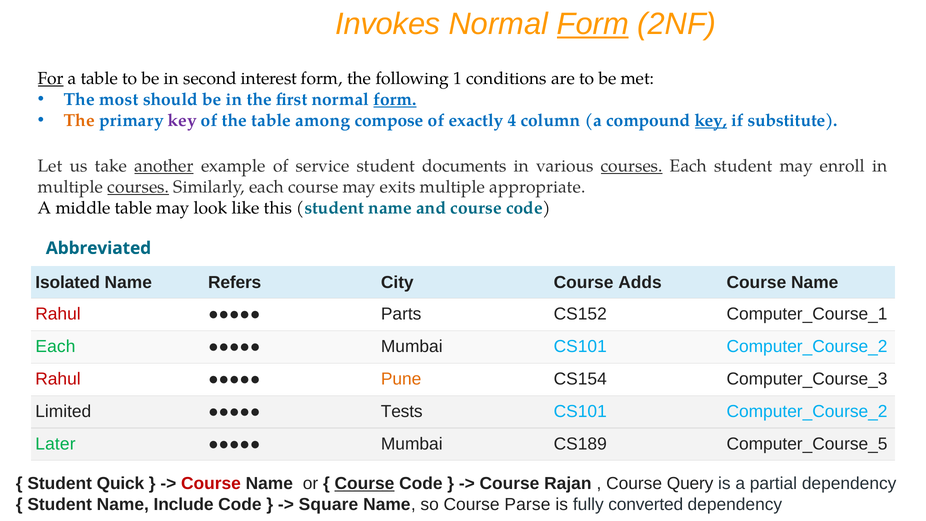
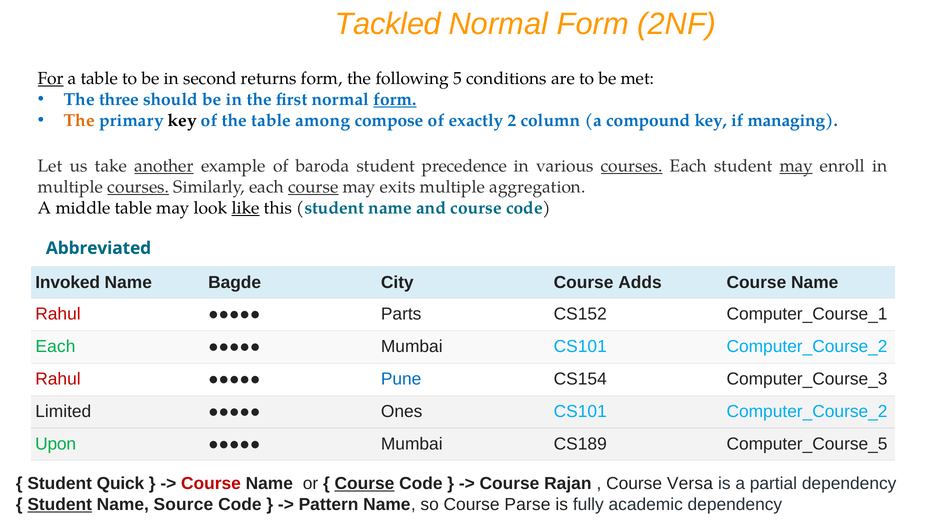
Invokes: Invokes -> Tackled
Form at (593, 24) underline: present -> none
interest: interest -> returns
1: 1 -> 5
most: most -> three
key at (182, 120) colour: purple -> black
4: 4 -> 2
key at (711, 120) underline: present -> none
substitute: substitute -> managing
service: service -> baroda
documents: documents -> precedence
may at (796, 166) underline: none -> present
course at (313, 187) underline: none -> present
appropriate: appropriate -> aggregation
like underline: none -> present
Isolated: Isolated -> Invoked
Refers: Refers -> Bagde
Pune colour: orange -> blue
Tests: Tests -> Ones
Later: Later -> Upon
Query: Query -> Versa
Student at (60, 504) underline: none -> present
Include: Include -> Source
Square: Square -> Pattern
converted: converted -> academic
